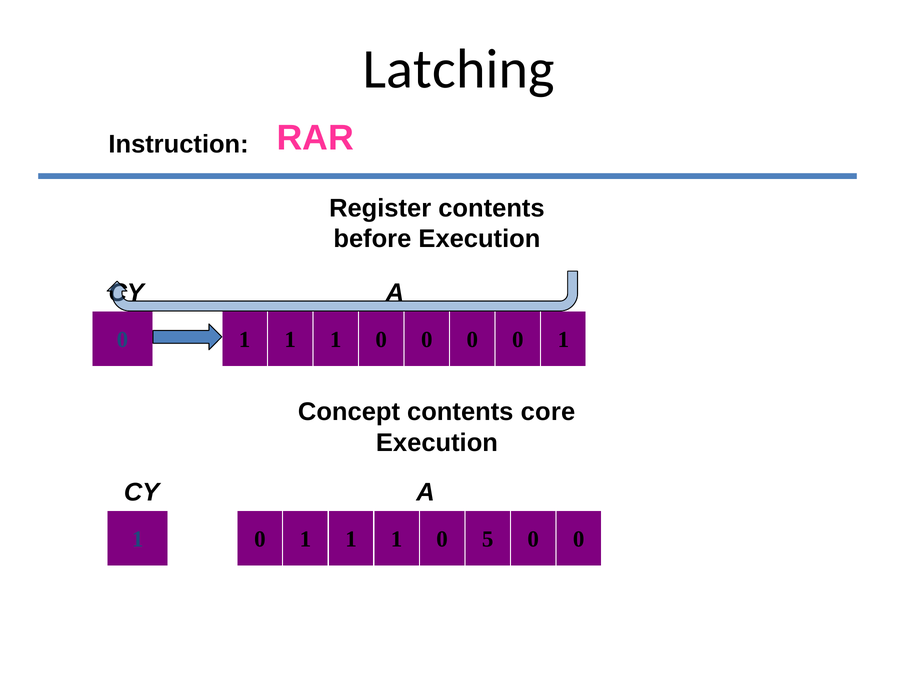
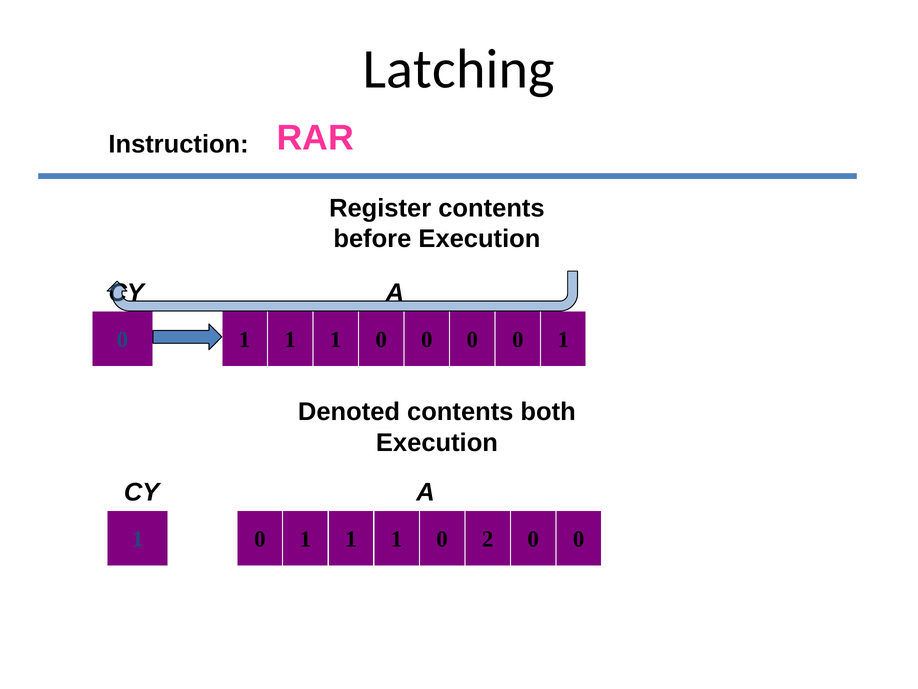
Concept: Concept -> Denoted
core: core -> both
5: 5 -> 2
